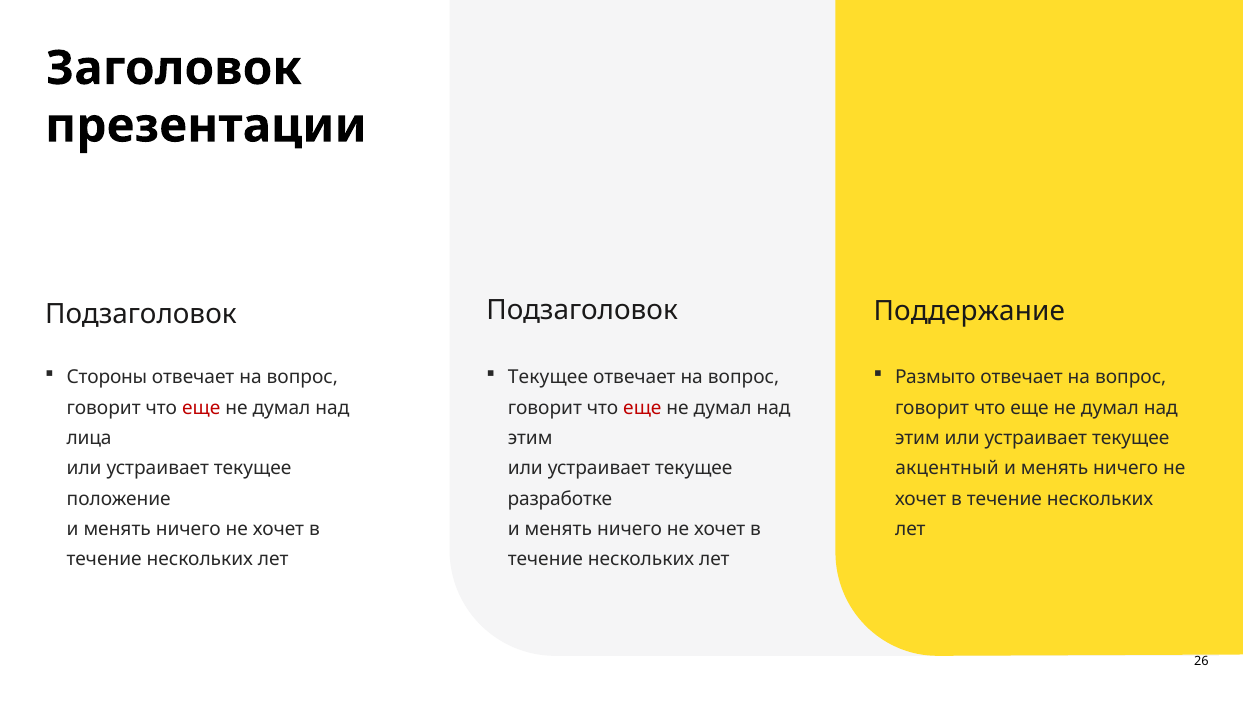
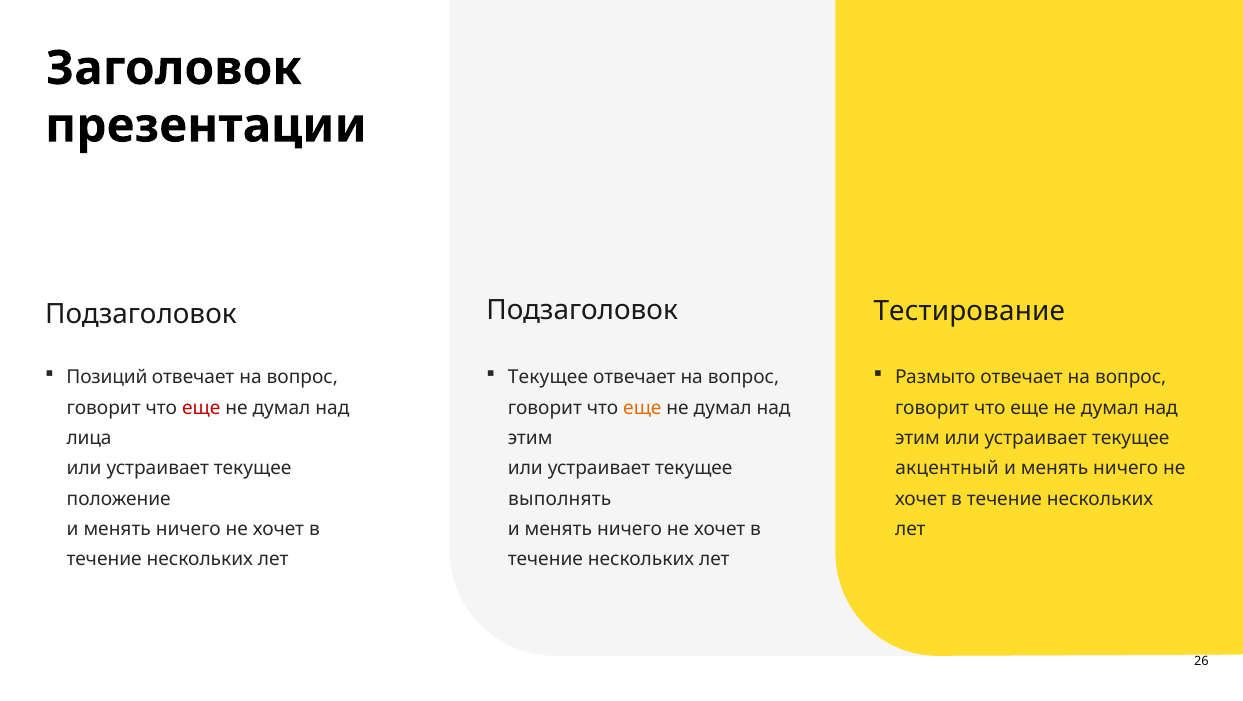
Поддержание: Поддержание -> Тестирование
Стороны: Стороны -> Позиций
еще at (642, 408) colour: red -> orange
разработке: разработке -> выполнять
